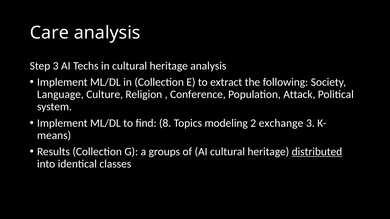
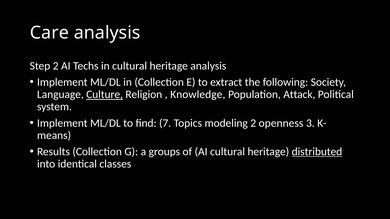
Step 3: 3 -> 2
Culture underline: none -> present
Conference: Conference -> Knowledge
8: 8 -> 7
exchange: exchange -> openness
